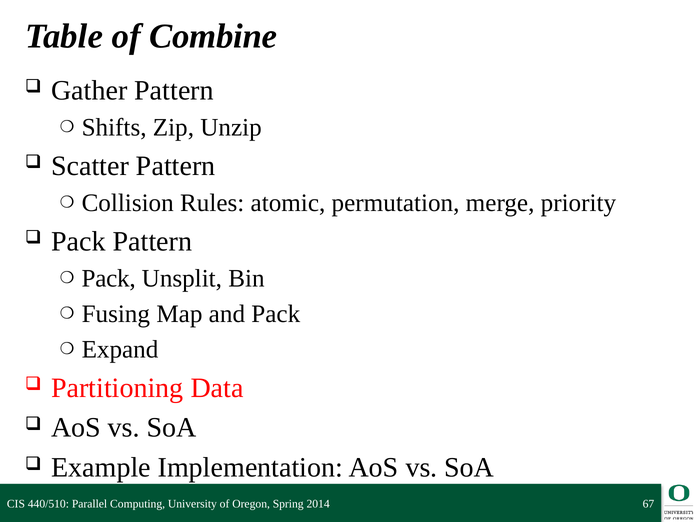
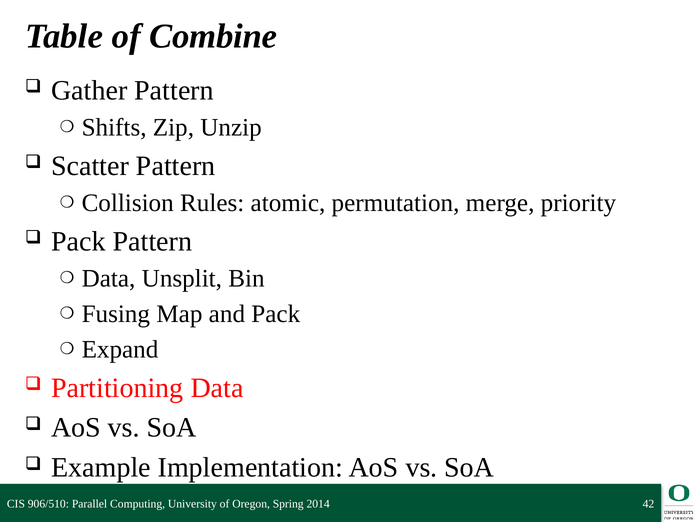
Pack at (109, 278): Pack -> Data
440/510: 440/510 -> 906/510
67: 67 -> 42
